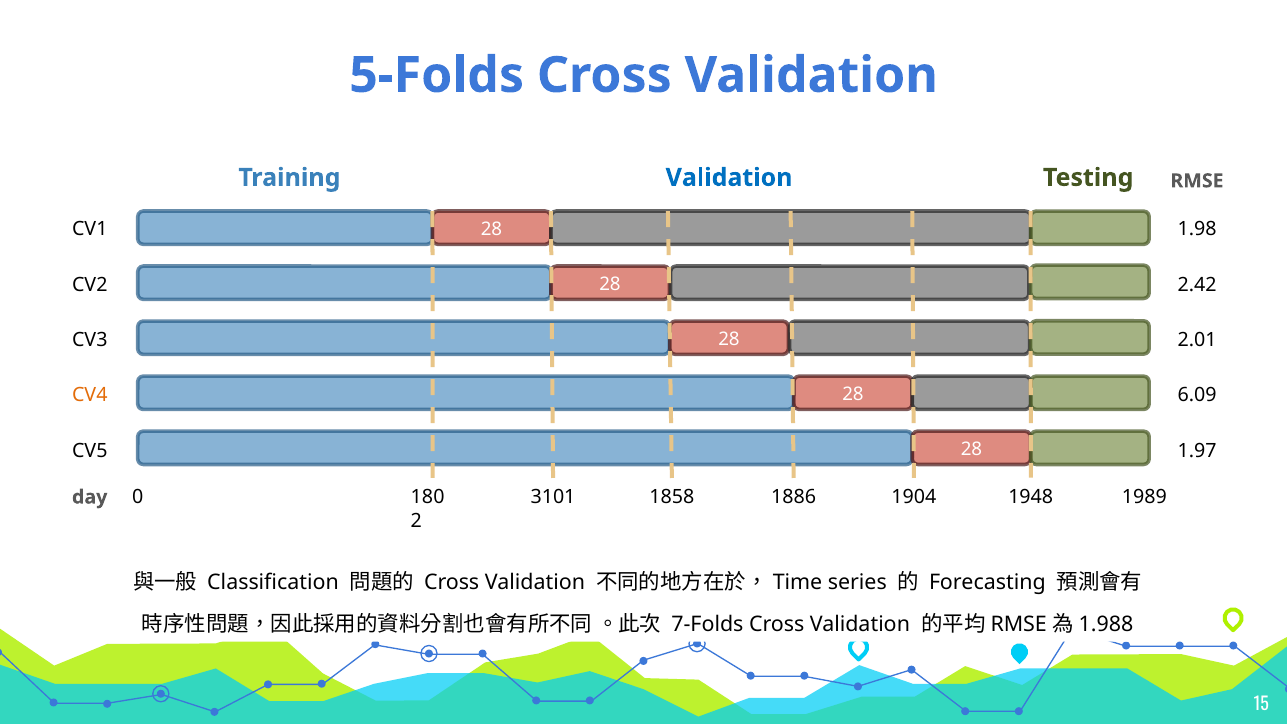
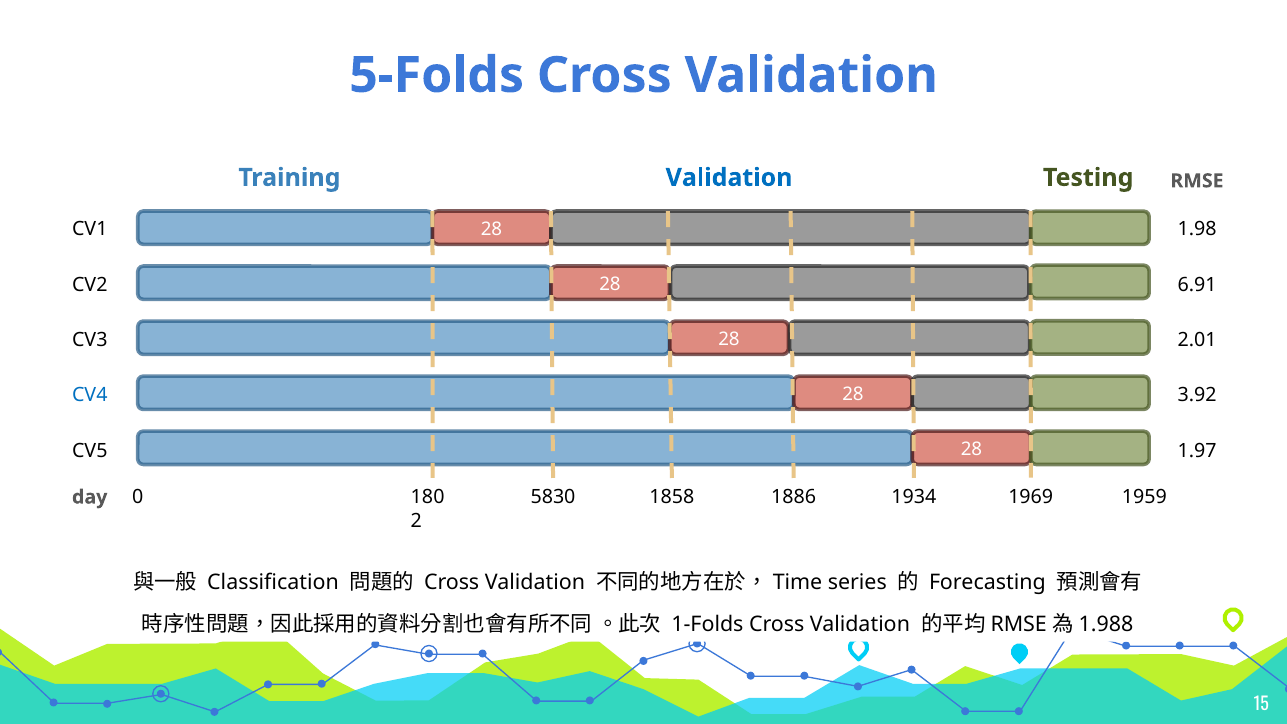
2.42: 2.42 -> 6.91
CV4 colour: orange -> blue
6.09: 6.09 -> 3.92
1948: 1948 -> 1969
3101: 3101 -> 5830
1904: 1904 -> 1934
1989: 1989 -> 1959
7-Folds: 7-Folds -> 1-Folds
